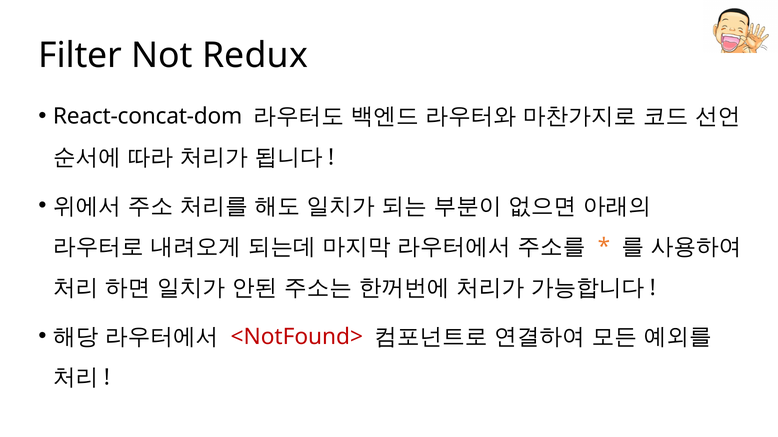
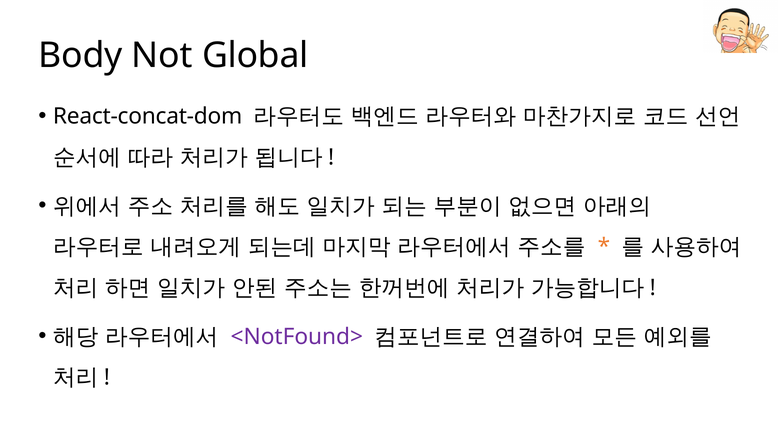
Filter: Filter -> Body
Redux: Redux -> Global
<NotFound> colour: red -> purple
